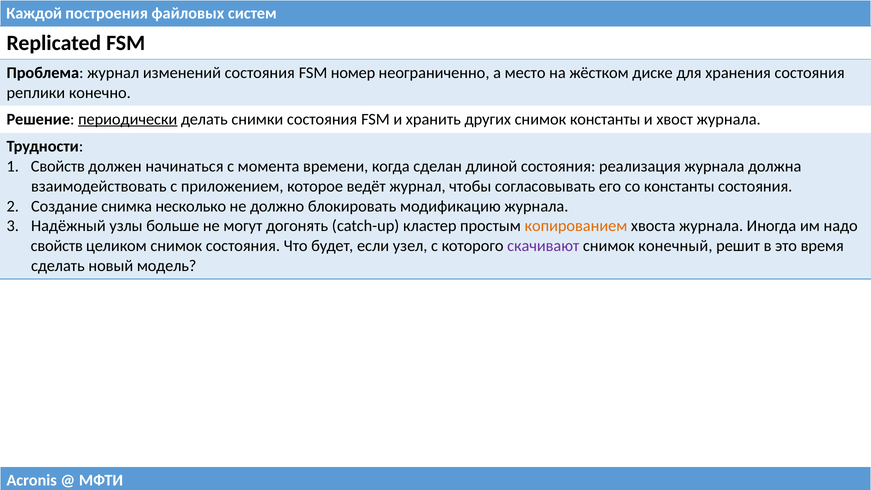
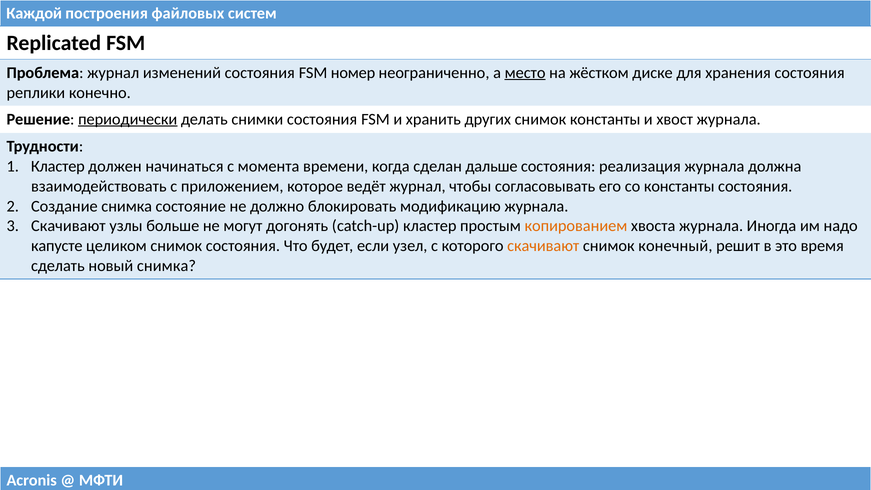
место underline: none -> present
Свойств at (58, 166): Свойств -> Кластер
длиной: длиной -> дальше
несколько: несколько -> состояние
Надёжный at (68, 226): Надёжный -> Скачивают
свойств at (57, 246): свойств -> капусте
скачивают at (543, 246) colour: purple -> orange
новый модель: модель -> снимка
